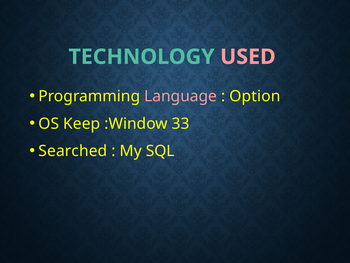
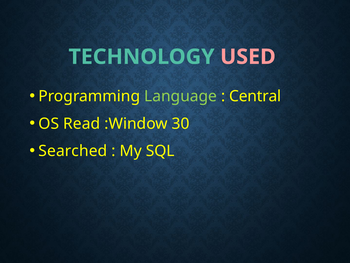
Language colour: pink -> light green
Option: Option -> Central
Keep: Keep -> Read
33: 33 -> 30
